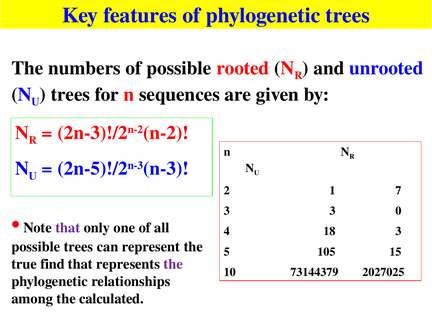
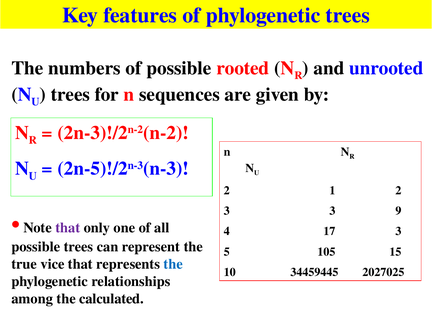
1 7: 7 -> 2
0: 0 -> 9
18: 18 -> 17
find: find -> vice
the at (173, 264) colour: purple -> blue
73144379: 73144379 -> 34459445
